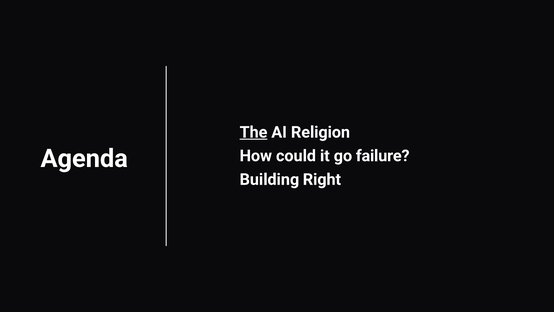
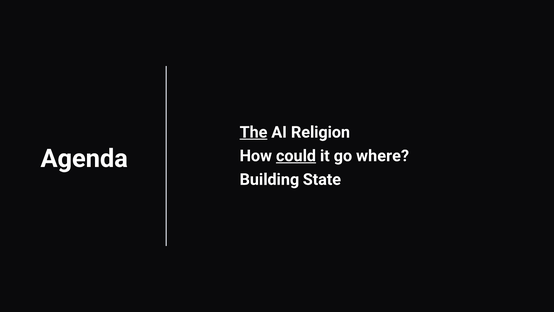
could underline: none -> present
failure: failure -> where
Right: Right -> State
